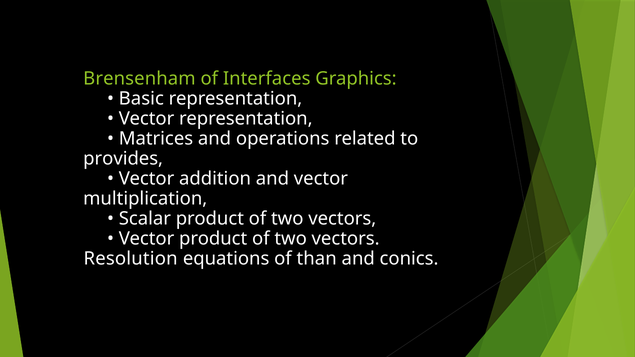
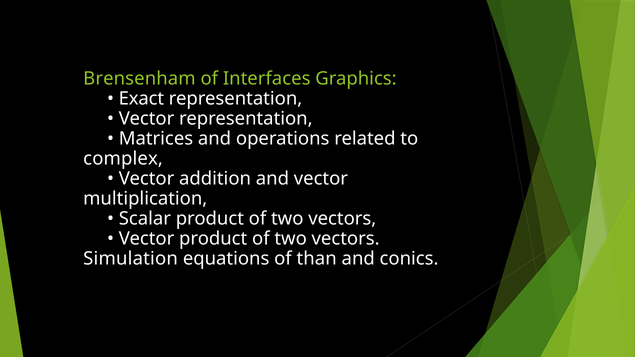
Basic: Basic -> Exact
provides: provides -> complex
Resolution: Resolution -> Simulation
